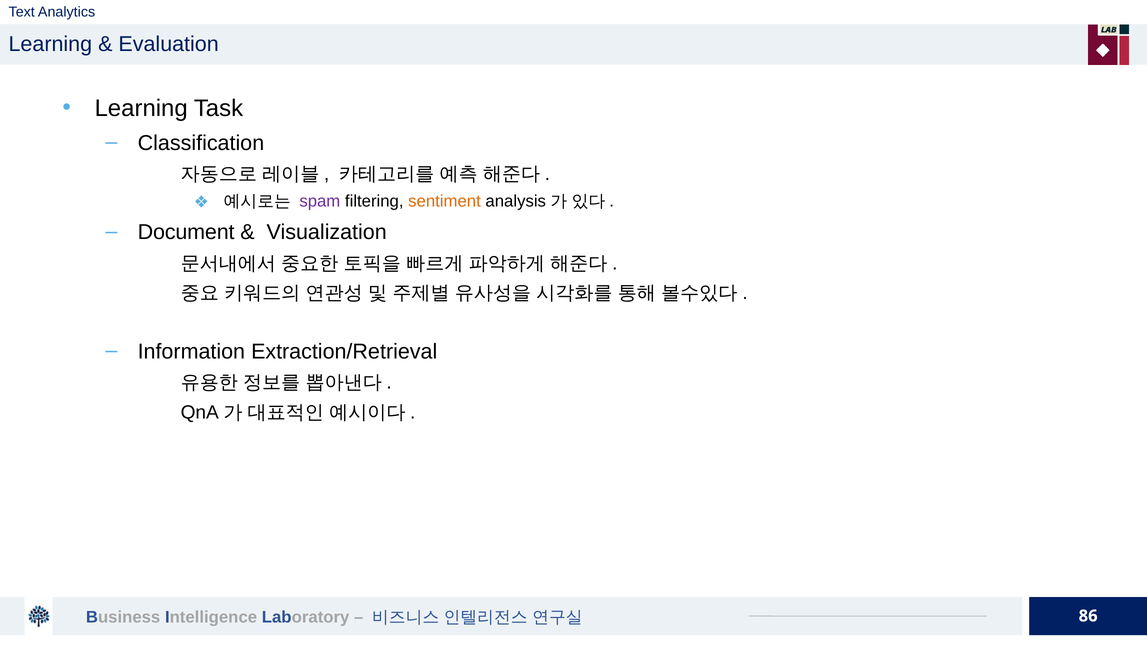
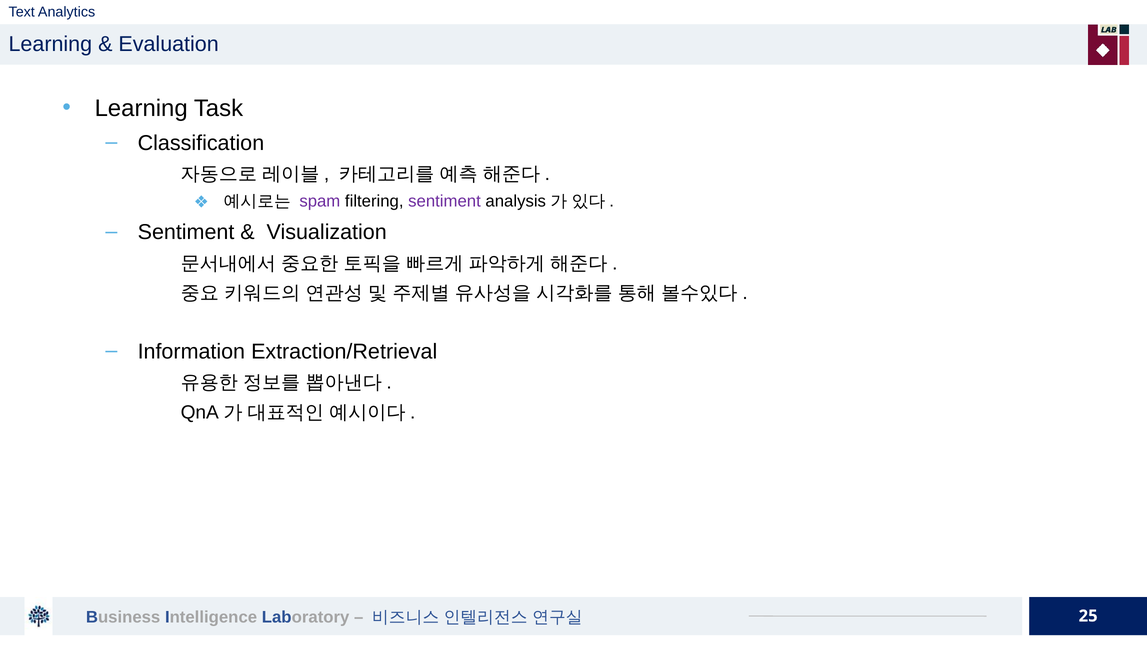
sentiment at (445, 201) colour: orange -> purple
Document at (186, 232): Document -> Sentiment
86: 86 -> 25
